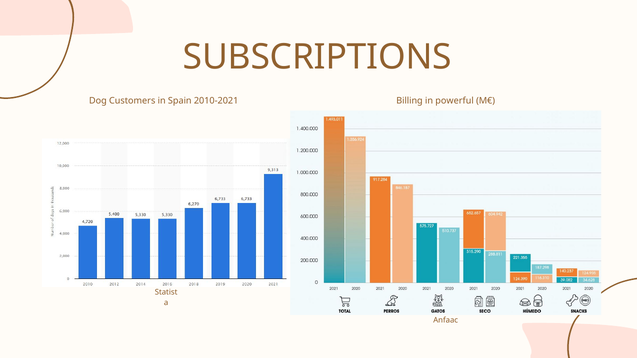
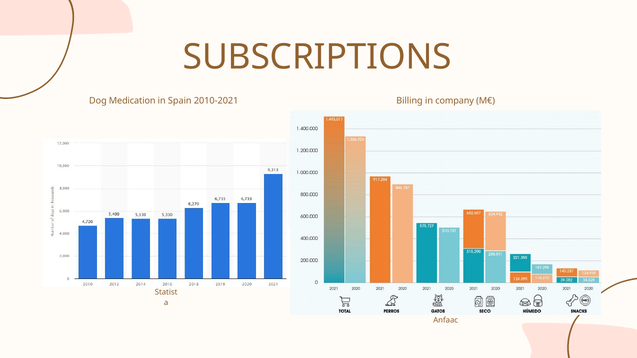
Customers: Customers -> Medication
powerful: powerful -> company
